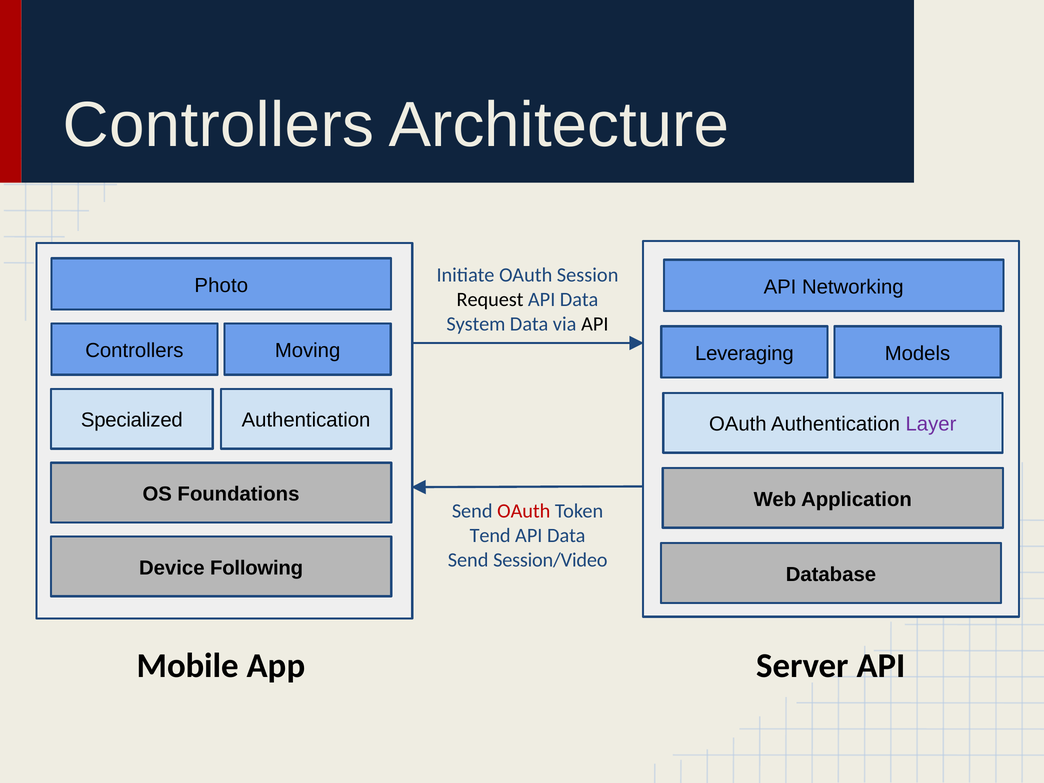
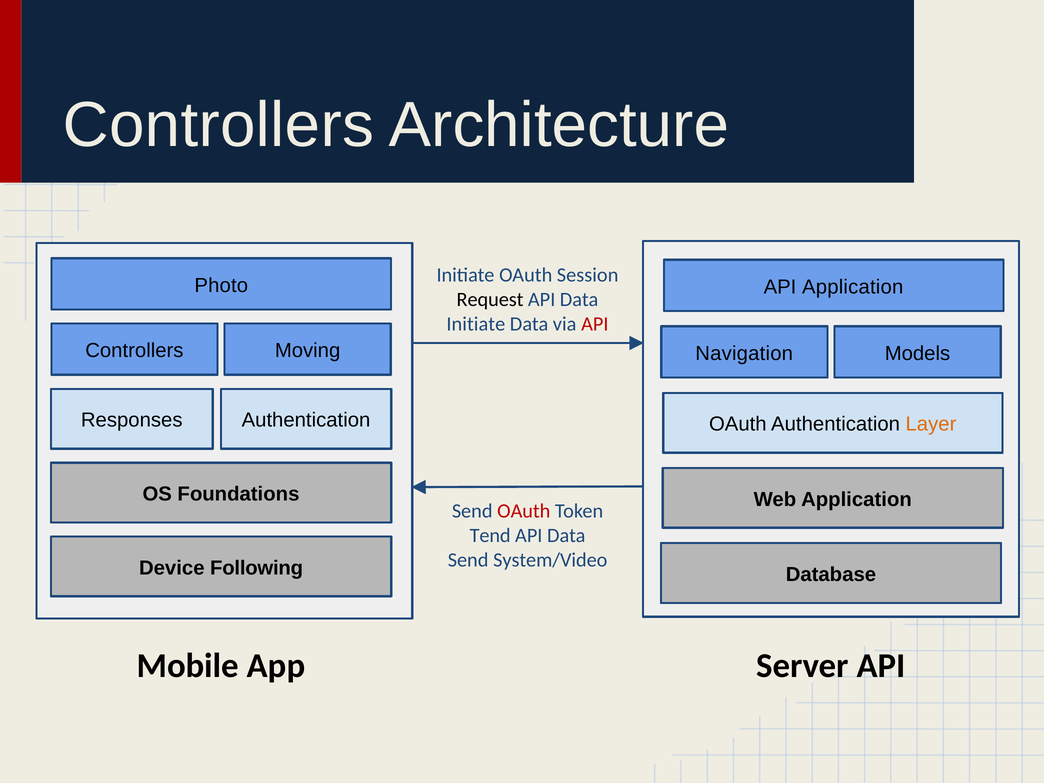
API Networking: Networking -> Application
System at (476, 324): System -> Initiate
API at (595, 324) colour: black -> red
Leveraging: Leveraging -> Navigation
Specialized: Specialized -> Responses
Layer colour: purple -> orange
Session/Video: Session/Video -> System/Video
